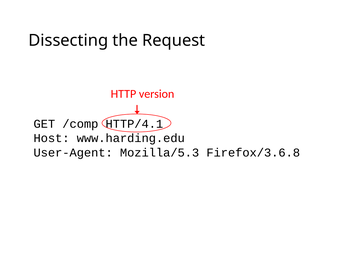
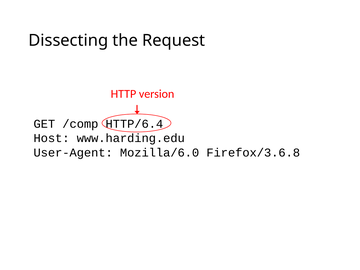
HTTP/4.1: HTTP/4.1 -> HTTP/6.4
Mozilla/5.3: Mozilla/5.3 -> Mozilla/6.0
